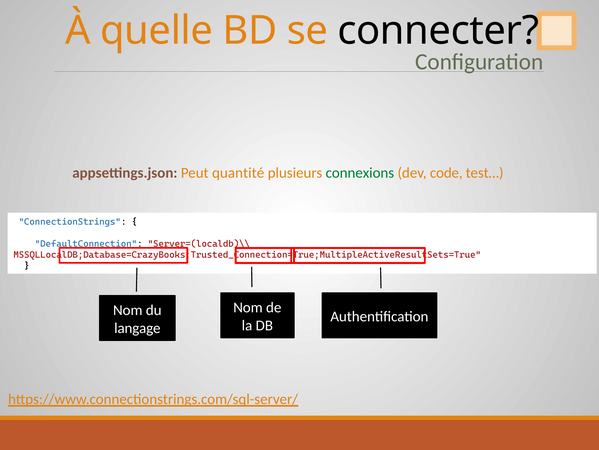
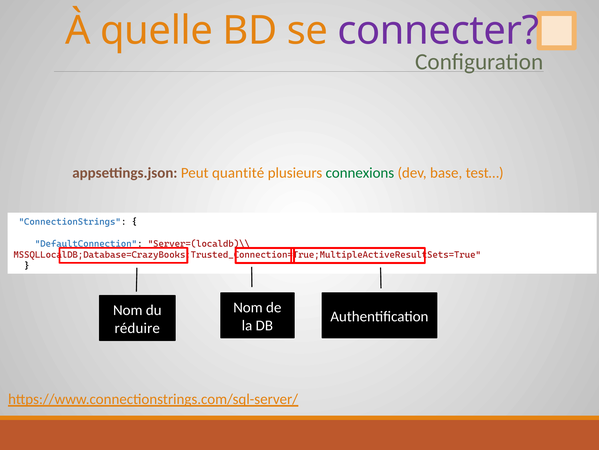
connecter colour: black -> purple
code: code -> base
langage: langage -> réduire
